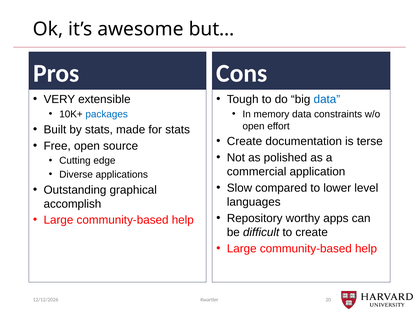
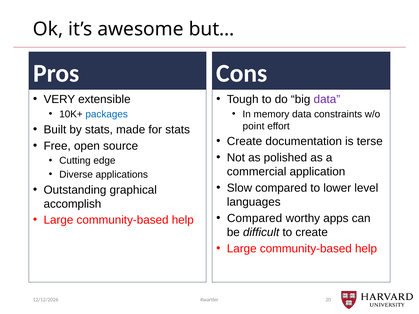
data at (327, 100) colour: blue -> purple
open at (254, 126): open -> point
Repository at (255, 218): Repository -> Compared
